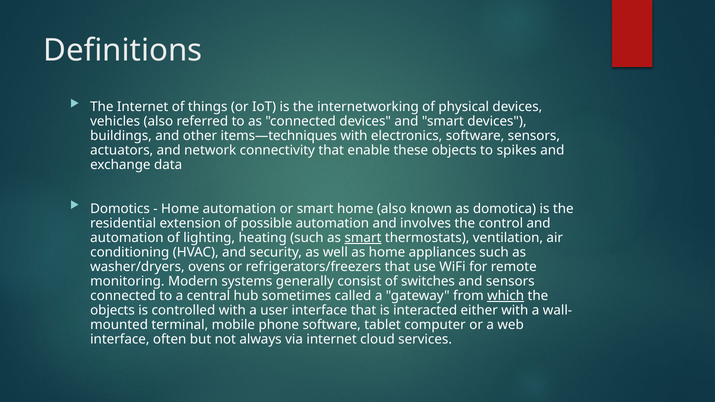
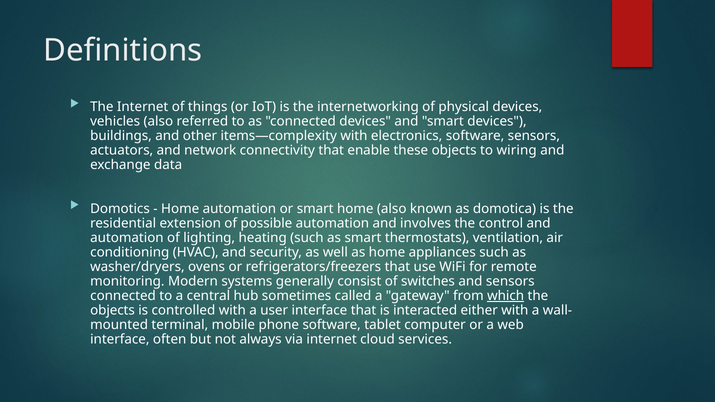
items—techniques: items—techniques -> items—complexity
spikes: spikes -> wiring
smart at (363, 238) underline: present -> none
